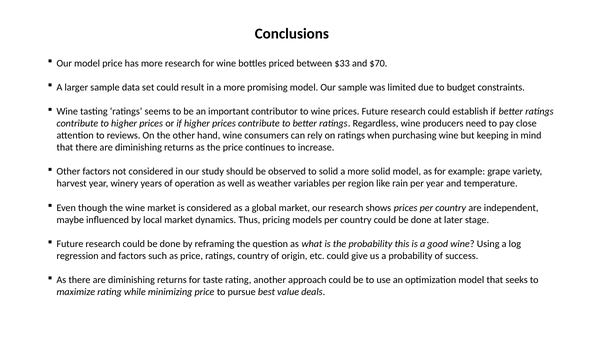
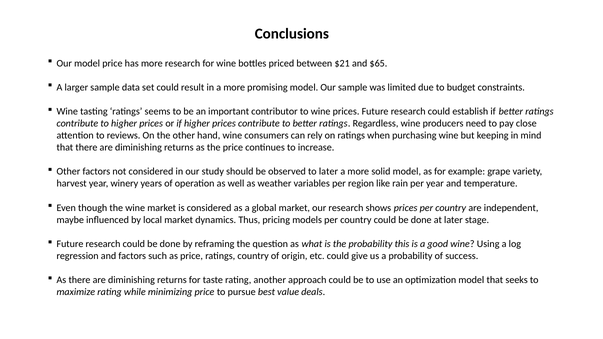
$33: $33 -> $21
$70: $70 -> $65
to solid: solid -> later
